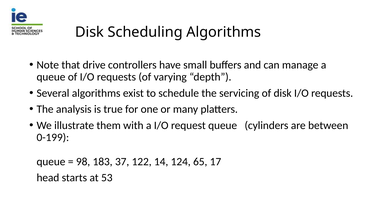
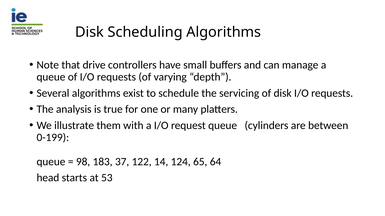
17: 17 -> 64
